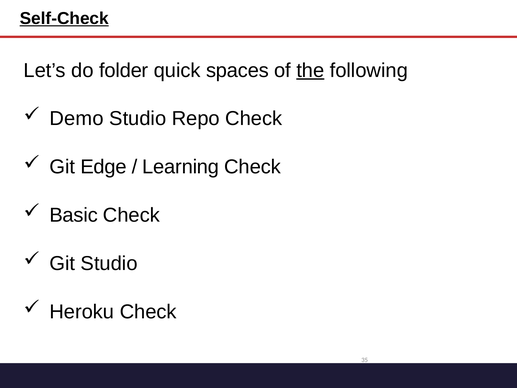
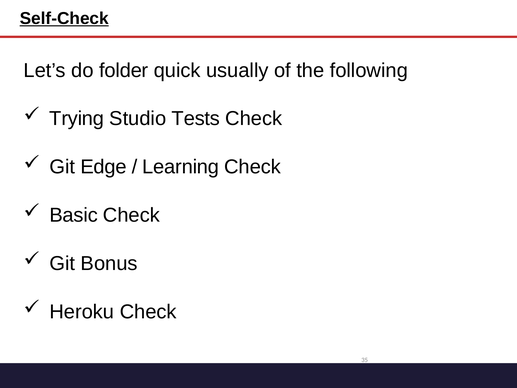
spaces: spaces -> usually
the underline: present -> none
Demo: Demo -> Trying
Repo: Repo -> Tests
Git Studio: Studio -> Bonus
